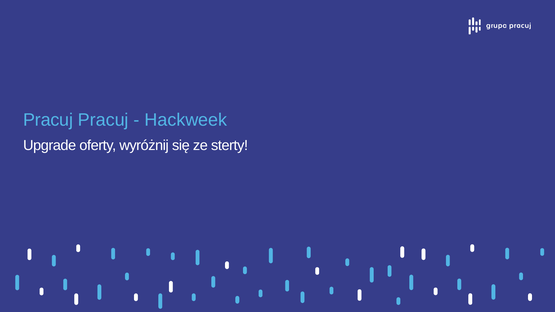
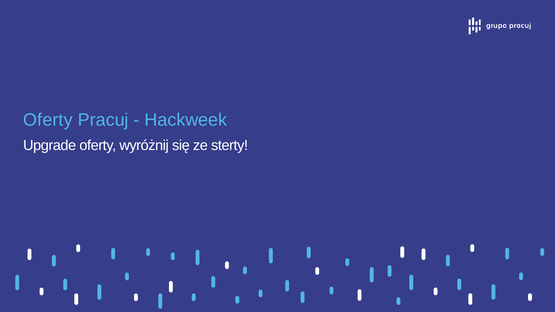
Pracuj at (48, 120): Pracuj -> Oferty
